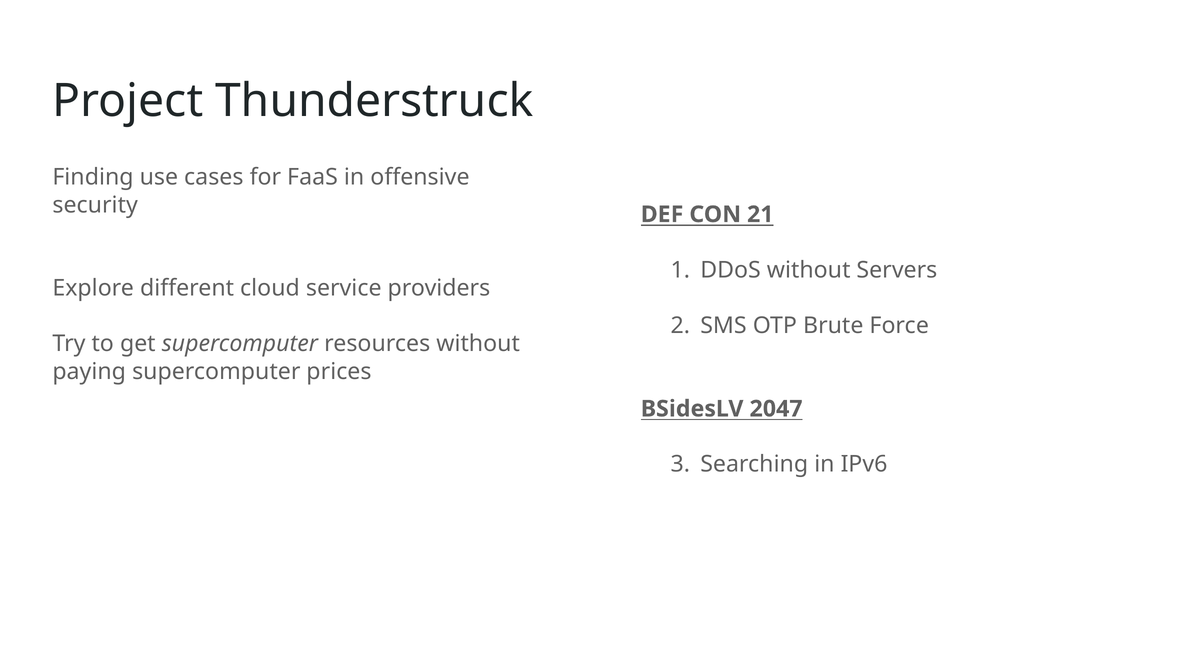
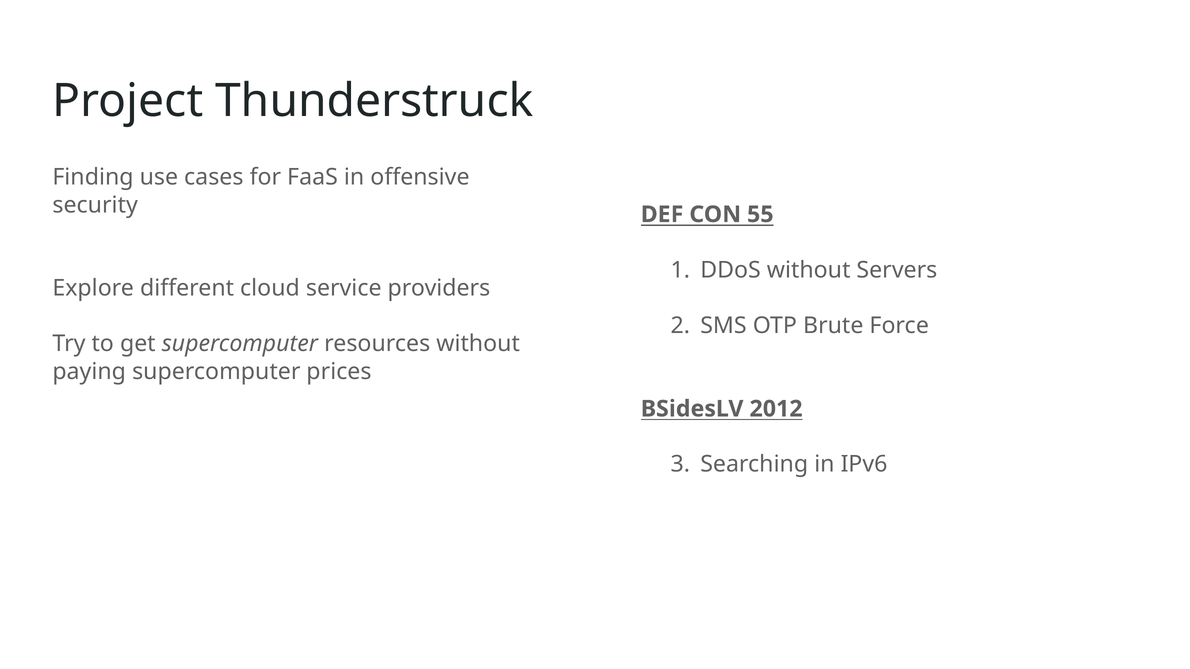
21: 21 -> 55
2047: 2047 -> 2012
